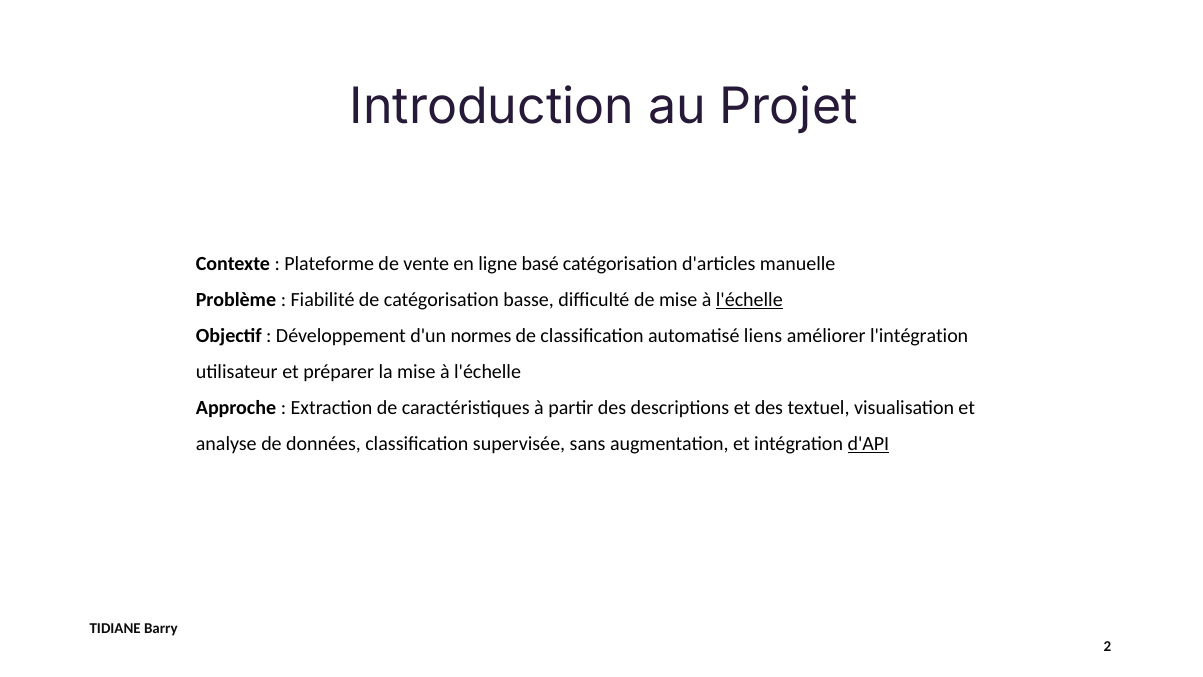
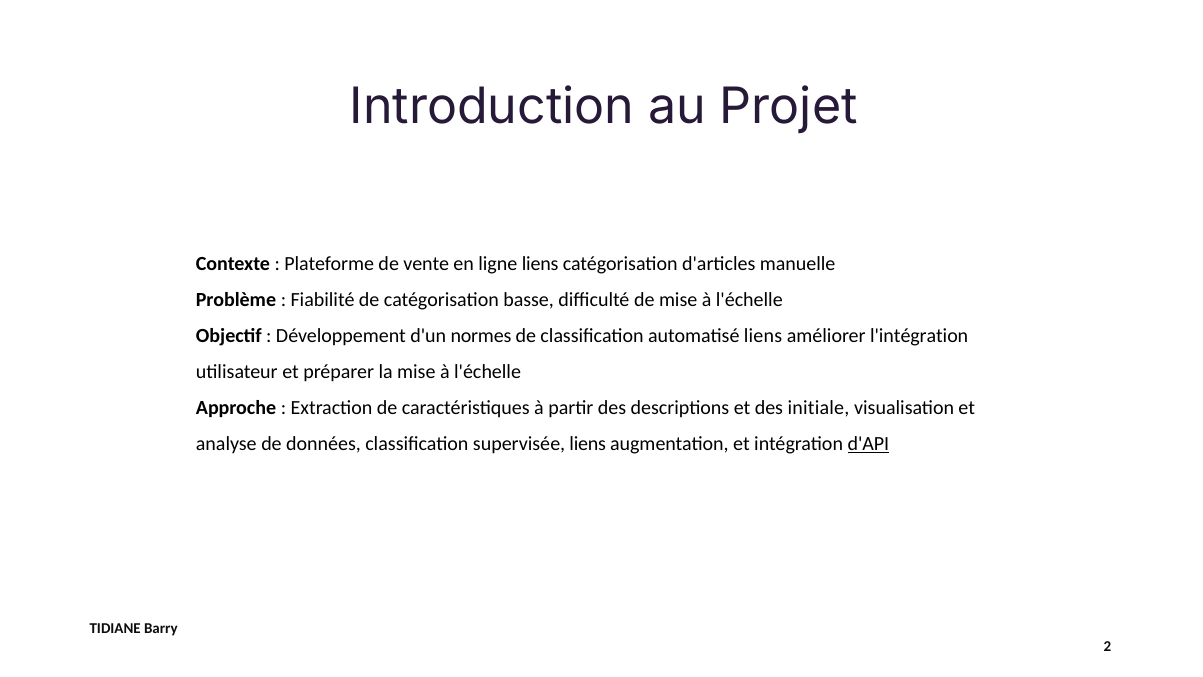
ligne basé: basé -> liens
l'échelle at (749, 300) underline: present -> none
textuel: textuel -> initiale
supervisée sans: sans -> liens
